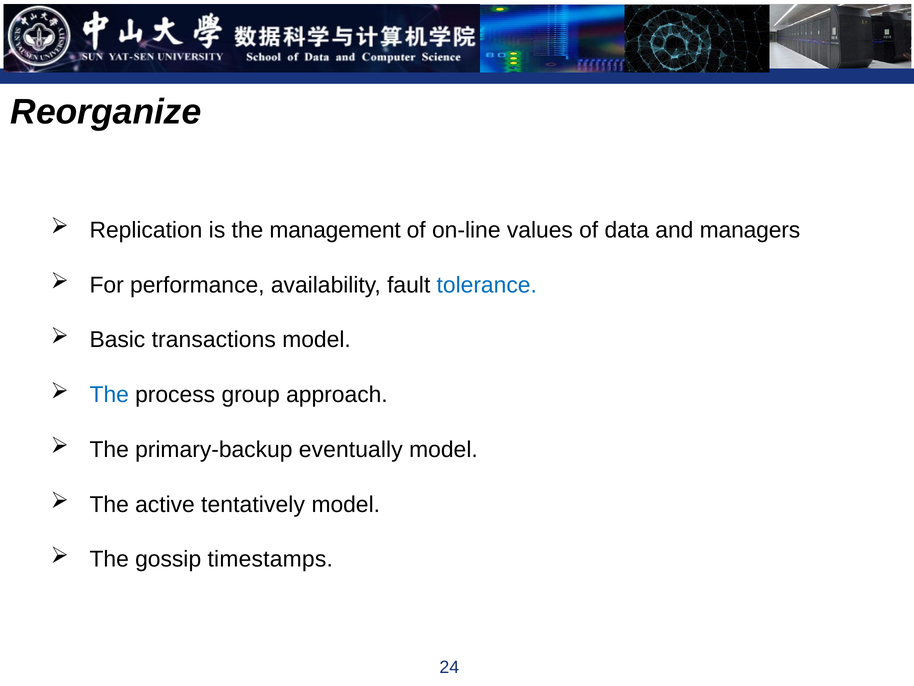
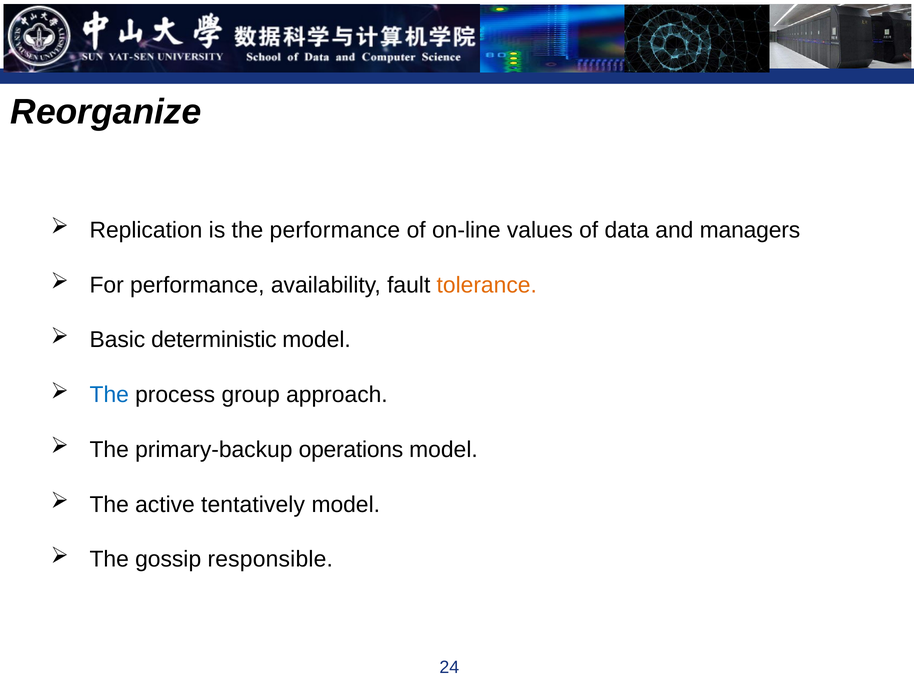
the management: management -> performance
tolerance colour: blue -> orange
transactions: transactions -> deterministic
eventually: eventually -> operations
timestamps: timestamps -> responsible
